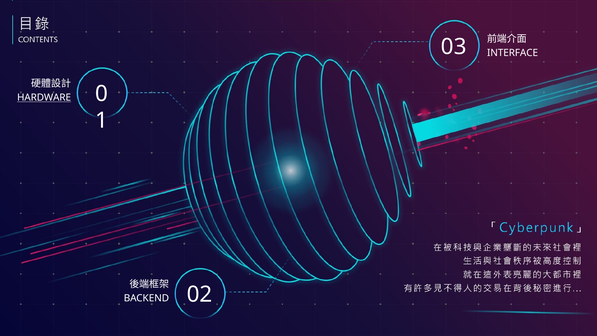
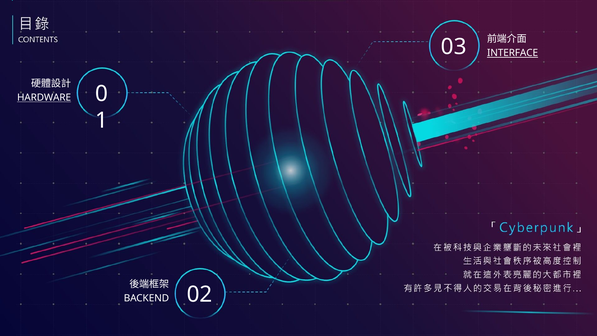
INTERFACE underline: none -> present
